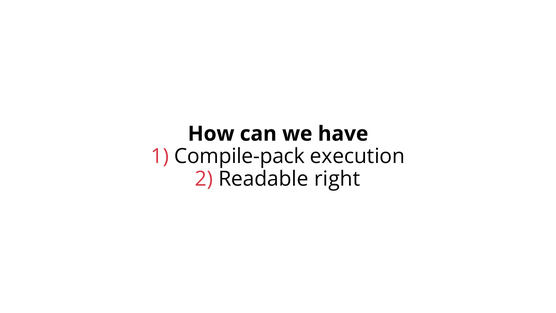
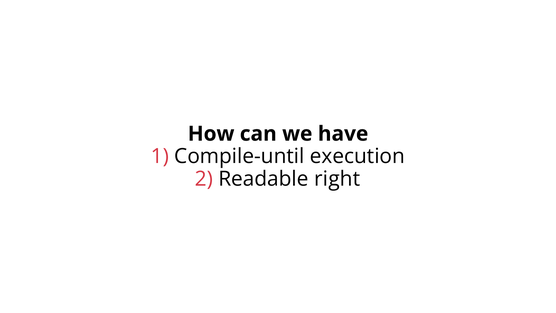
Compile-pack: Compile-pack -> Compile-until
